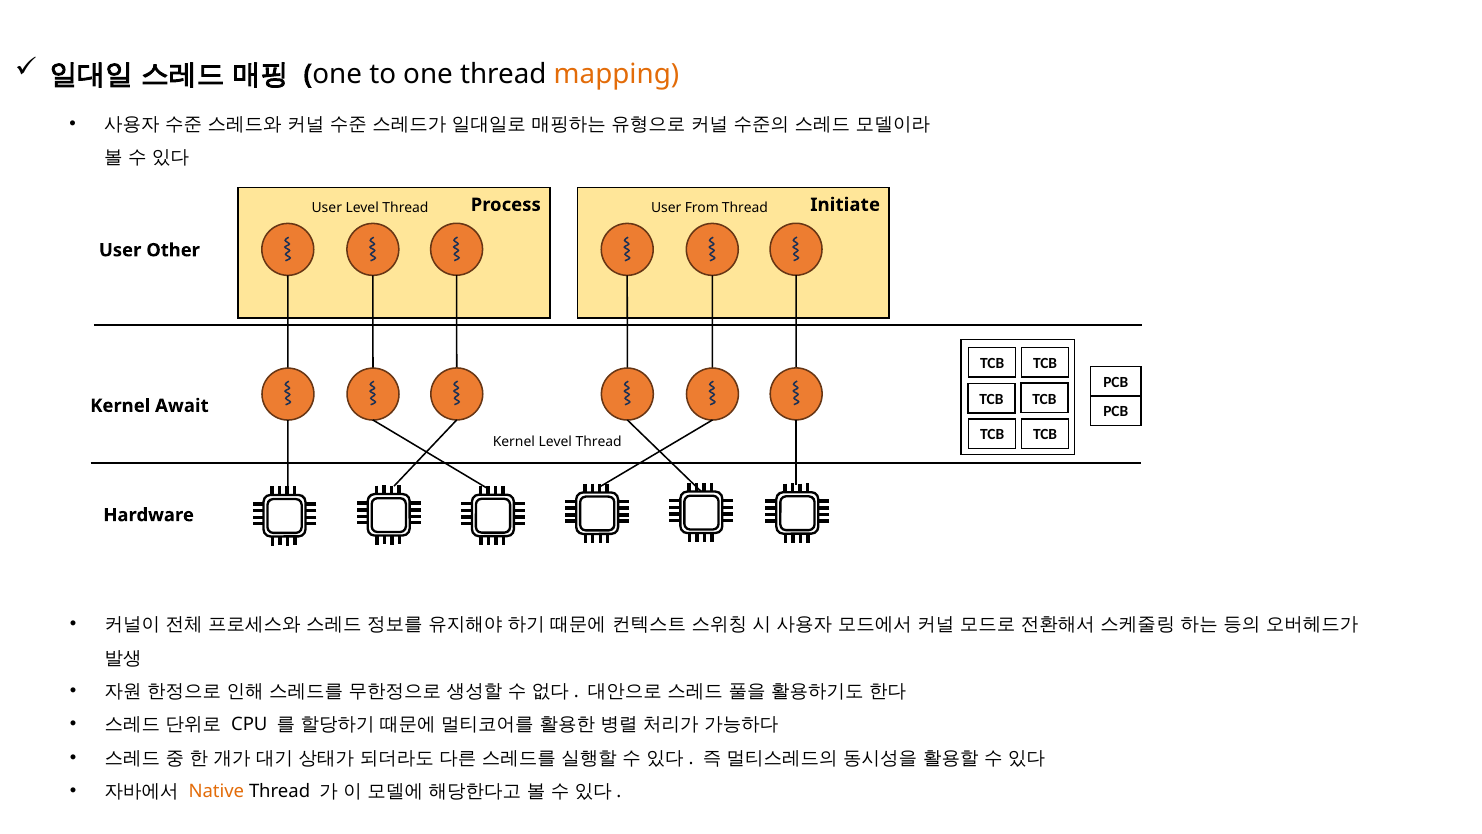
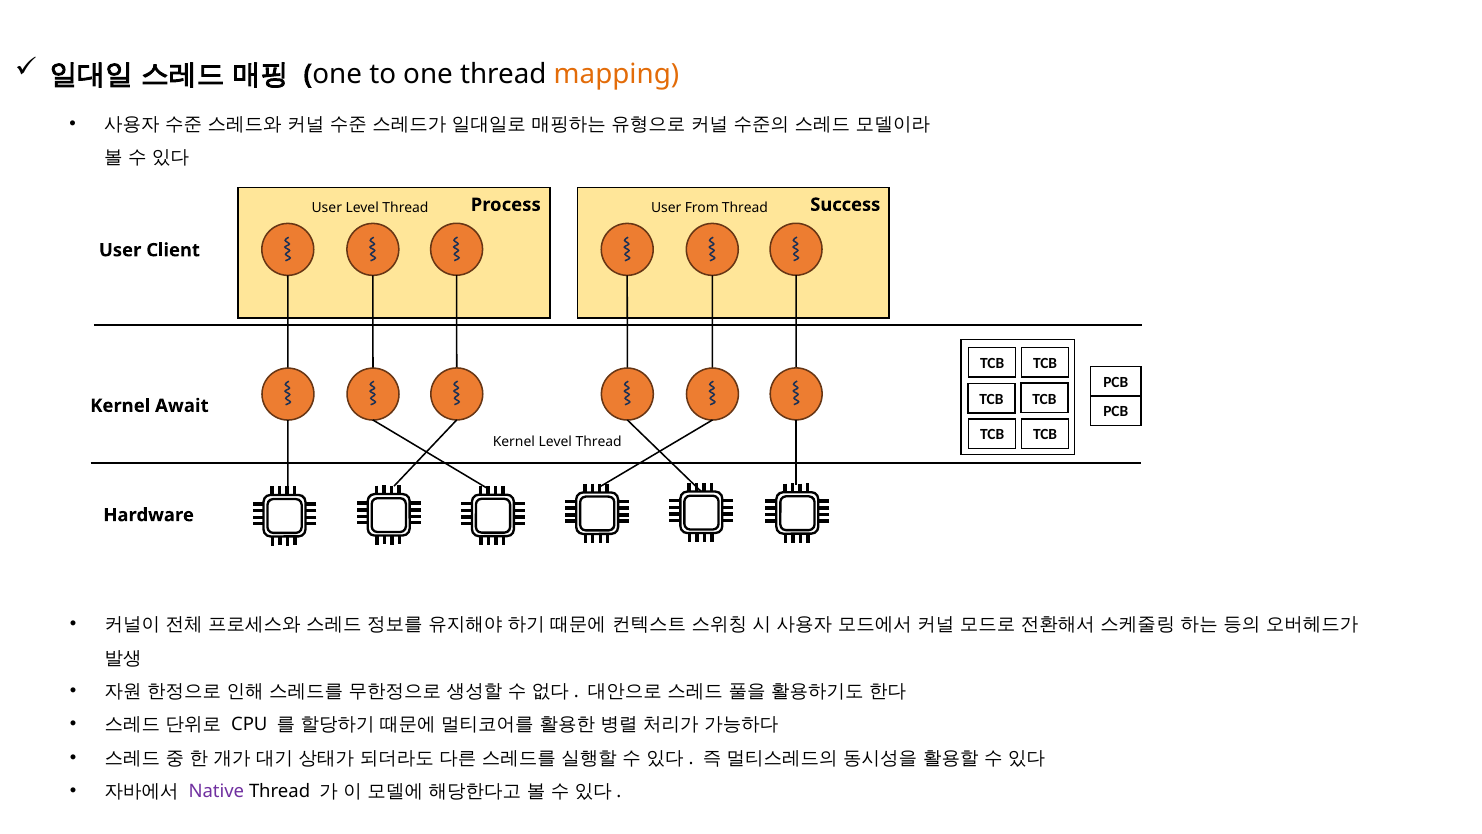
Initiate: Initiate -> Success
Other: Other -> Client
Native colour: orange -> purple
